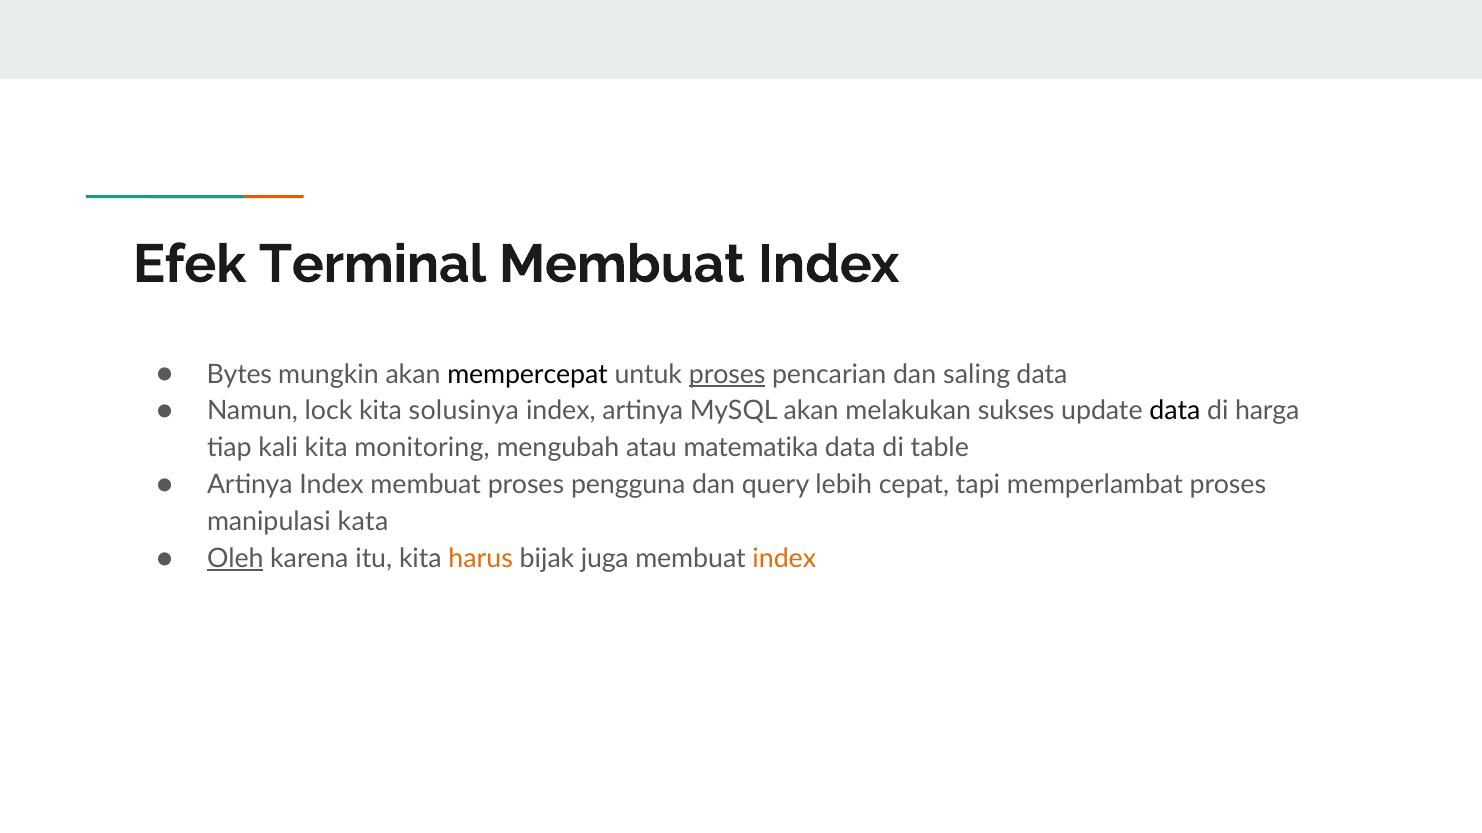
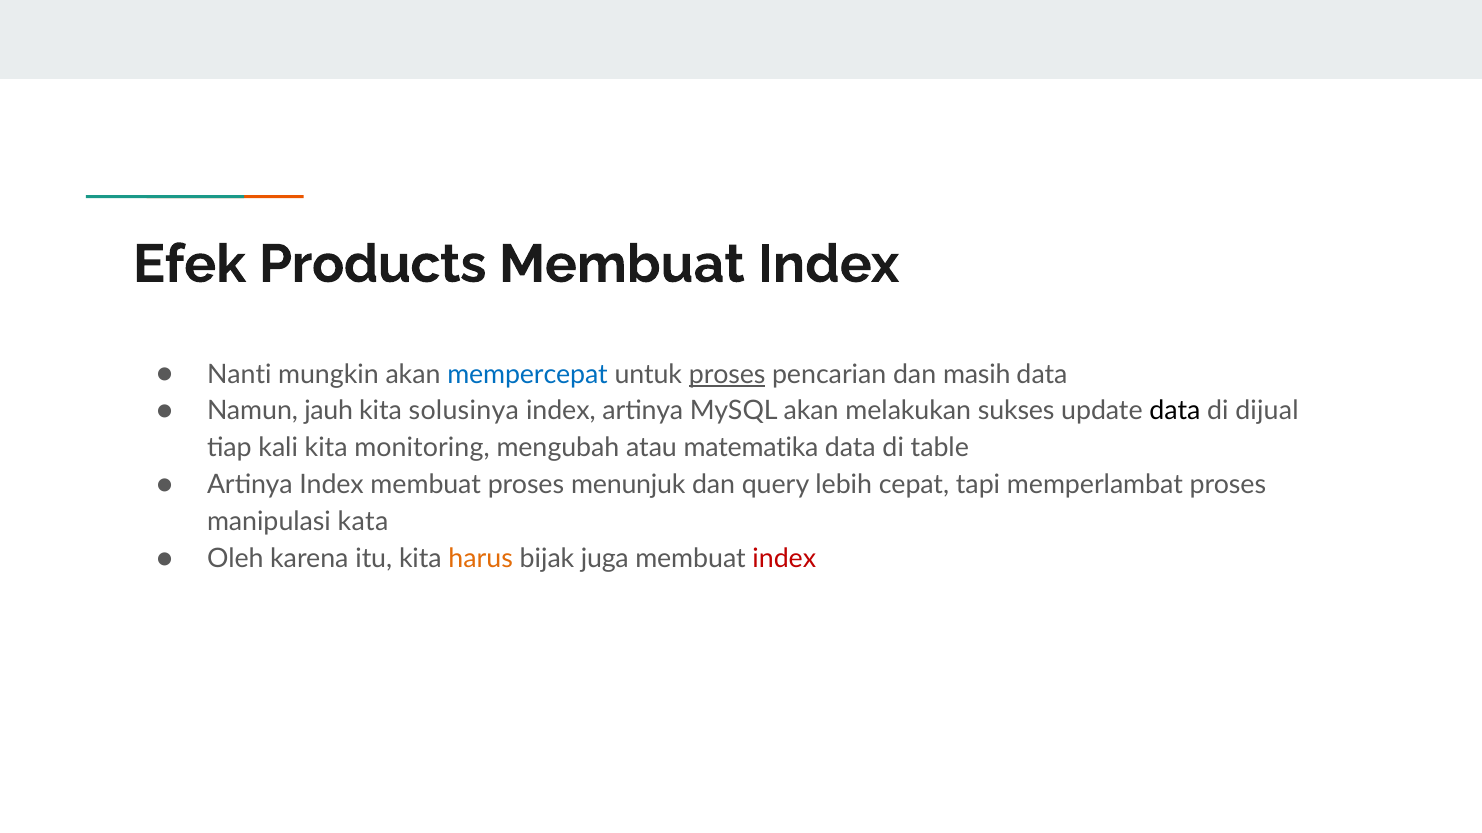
Terminal: Terminal -> Products
Bytes: Bytes -> Nanti
mempercepat colour: black -> blue
saling: saling -> masih
lock: lock -> jauh
harga: harga -> dijual
pengguna: pengguna -> menunjuk
Oleh underline: present -> none
index at (784, 559) colour: orange -> red
